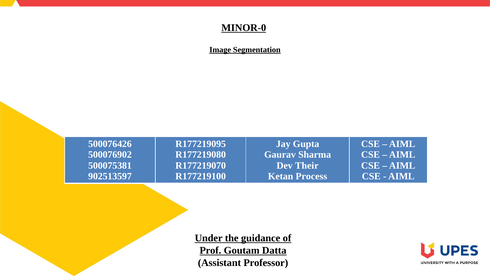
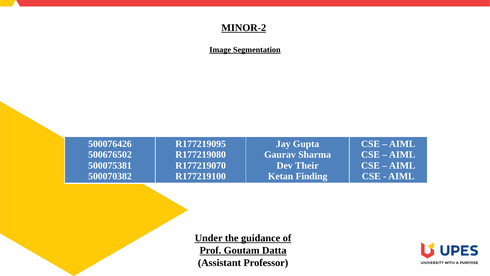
MINOR-0: MINOR-0 -> MINOR-2
500076902: 500076902 -> 500676502
902513597: 902513597 -> 500070382
Process: Process -> Finding
